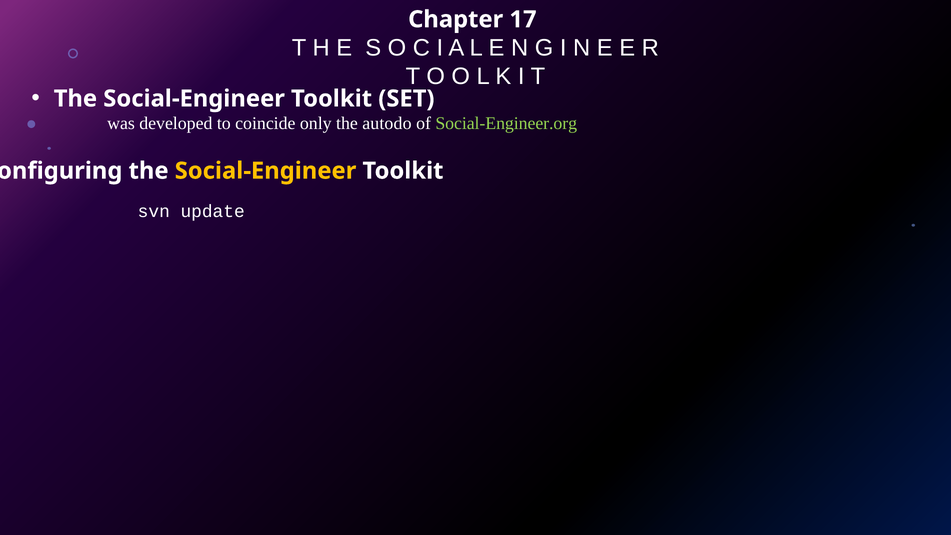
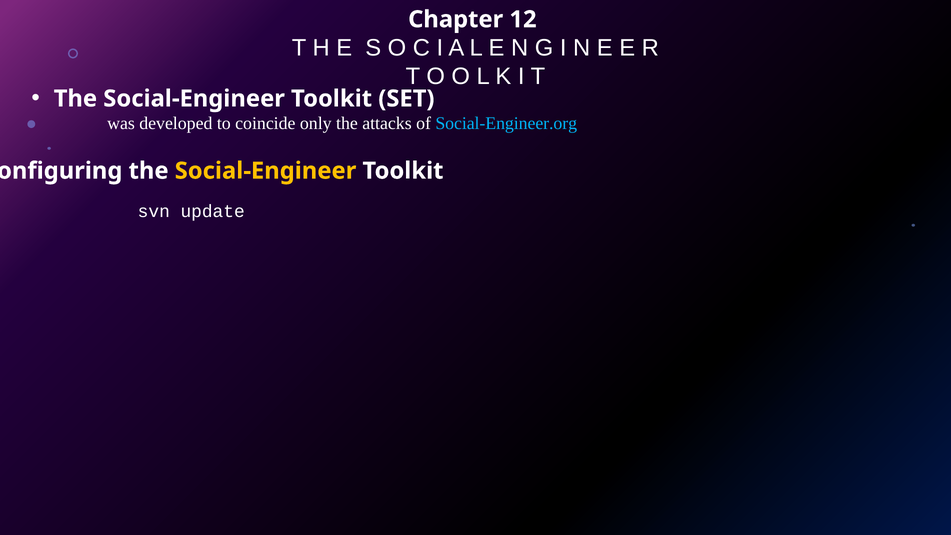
17: 17 -> 12
autodo: autodo -> attacks
Social-Engineer.org colour: light green -> light blue
